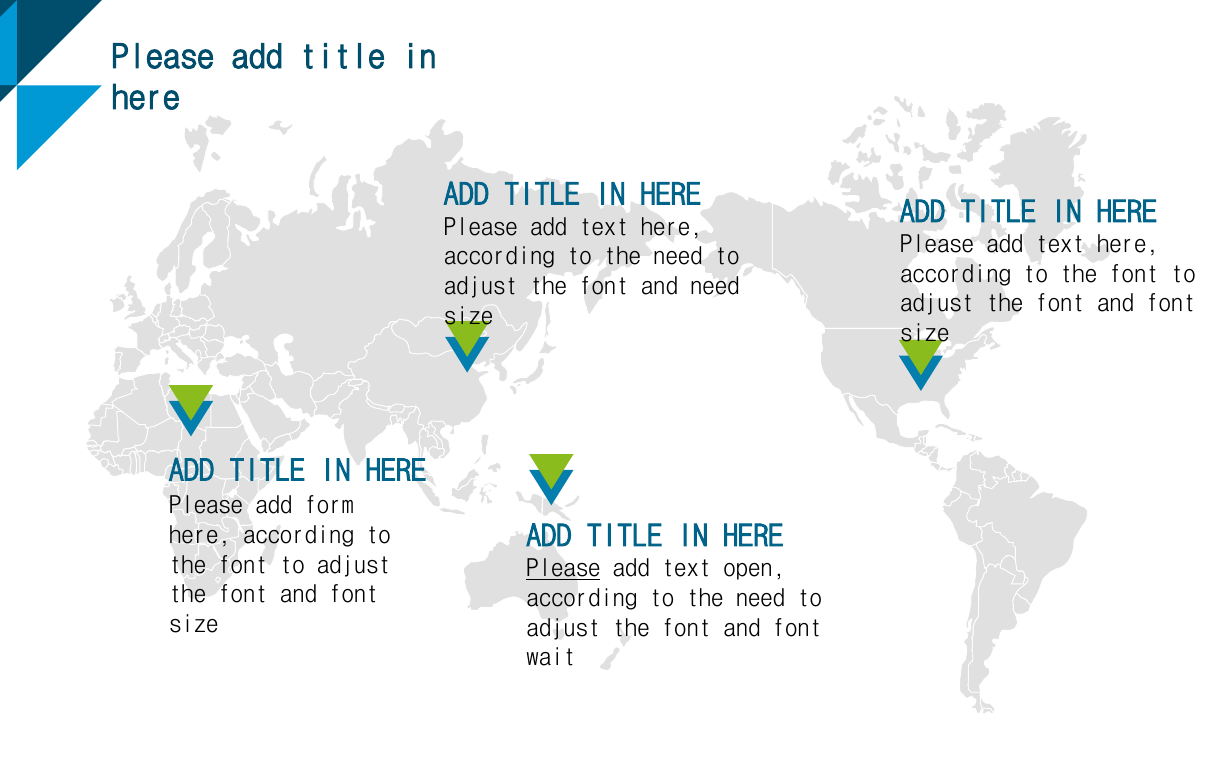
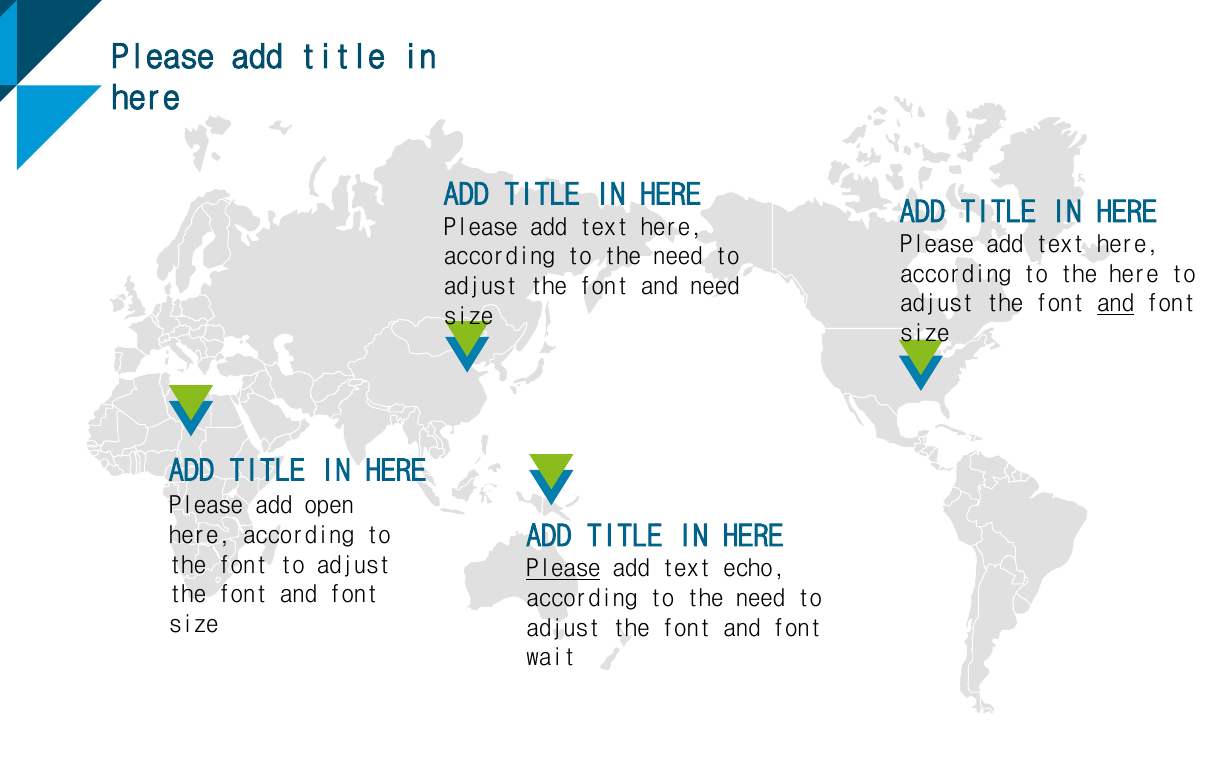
font at (1134, 274): font -> here
and at (1116, 304) underline: none -> present
form: form -> open
open: open -> echo
